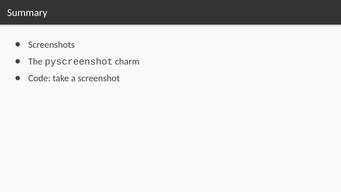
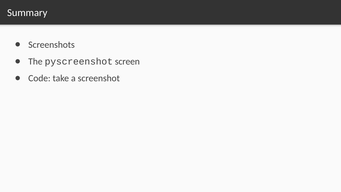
charm: charm -> screen
